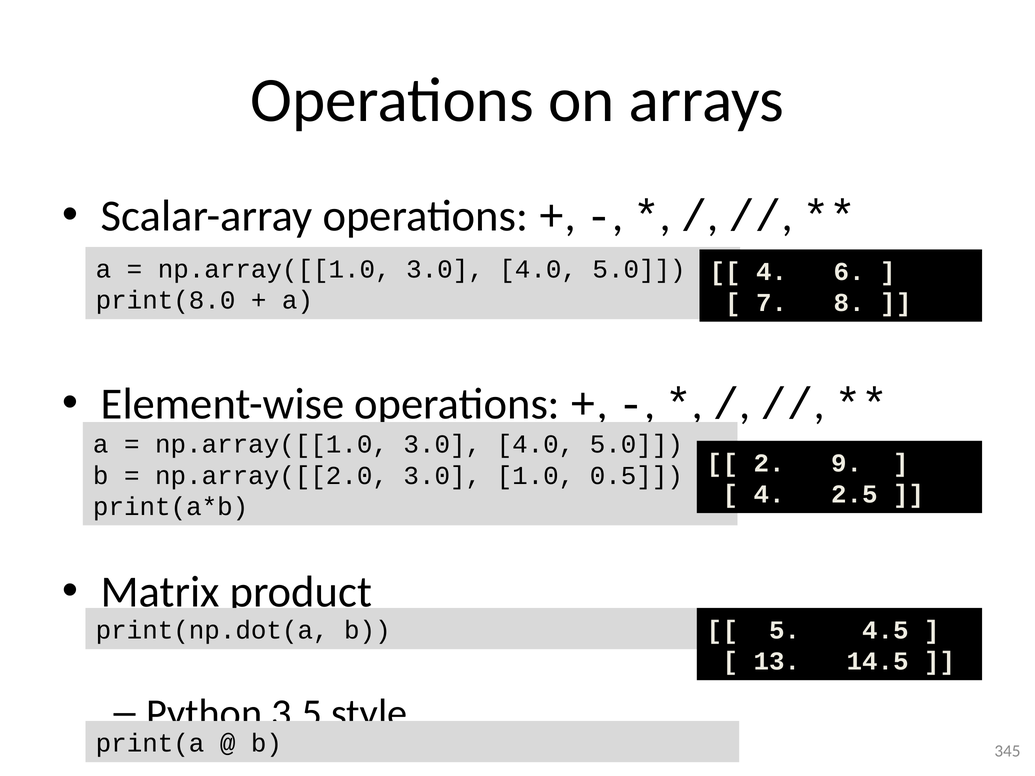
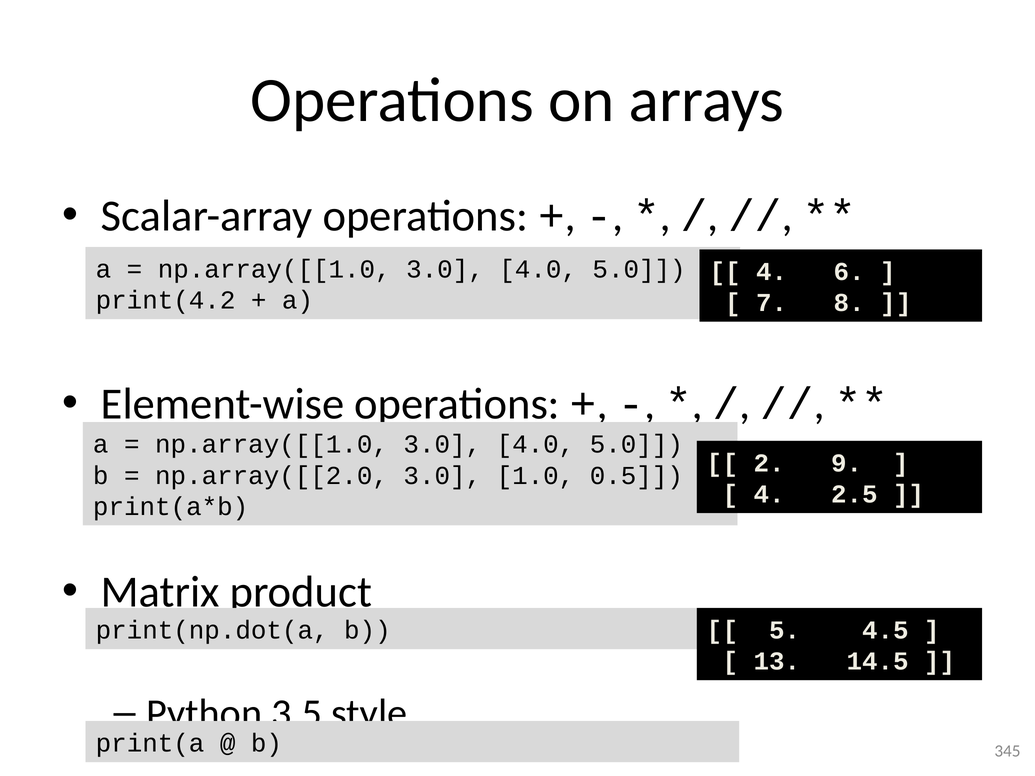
print(8.0: print(8.0 -> print(4.2
